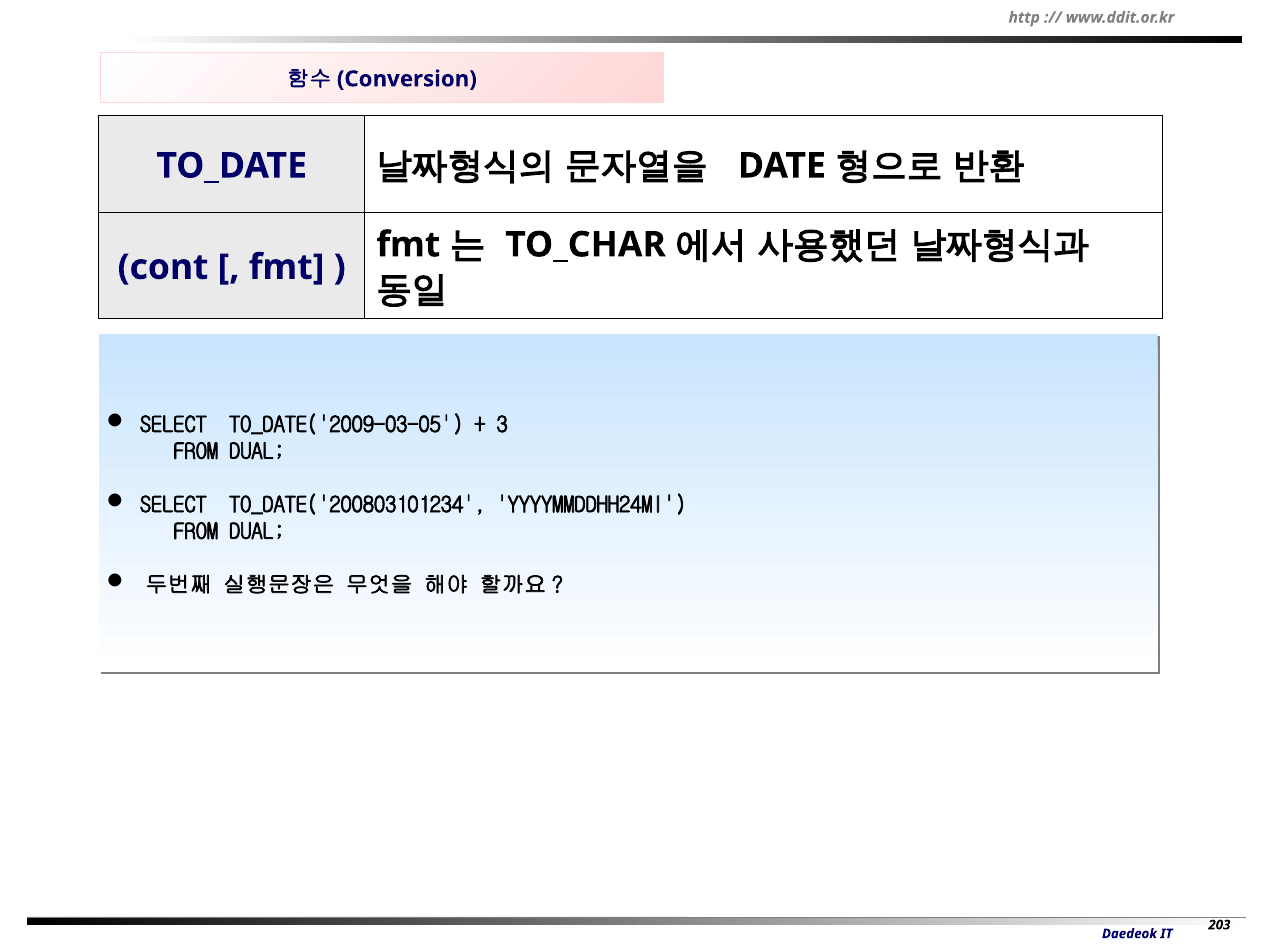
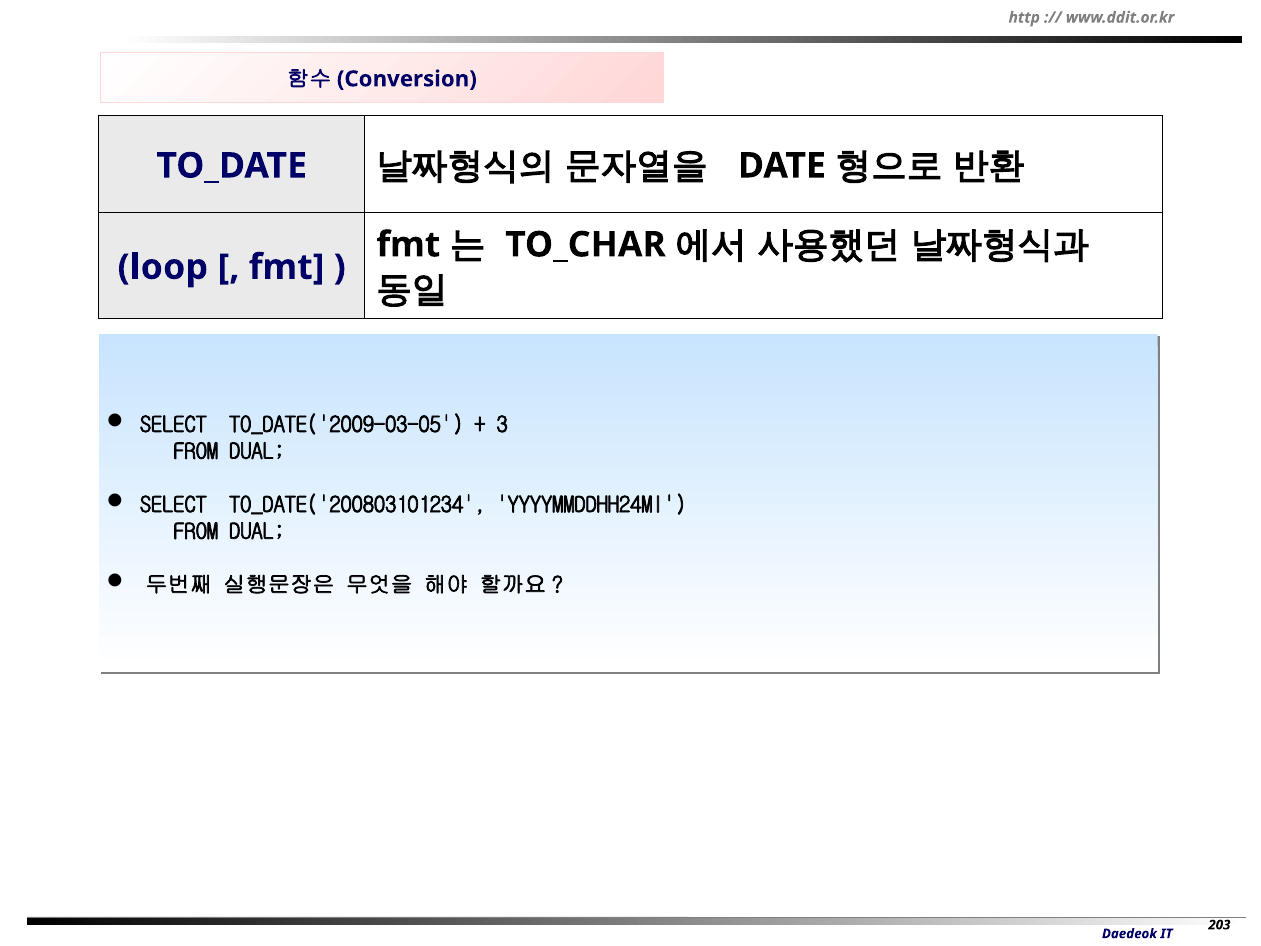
cont: cont -> loop
